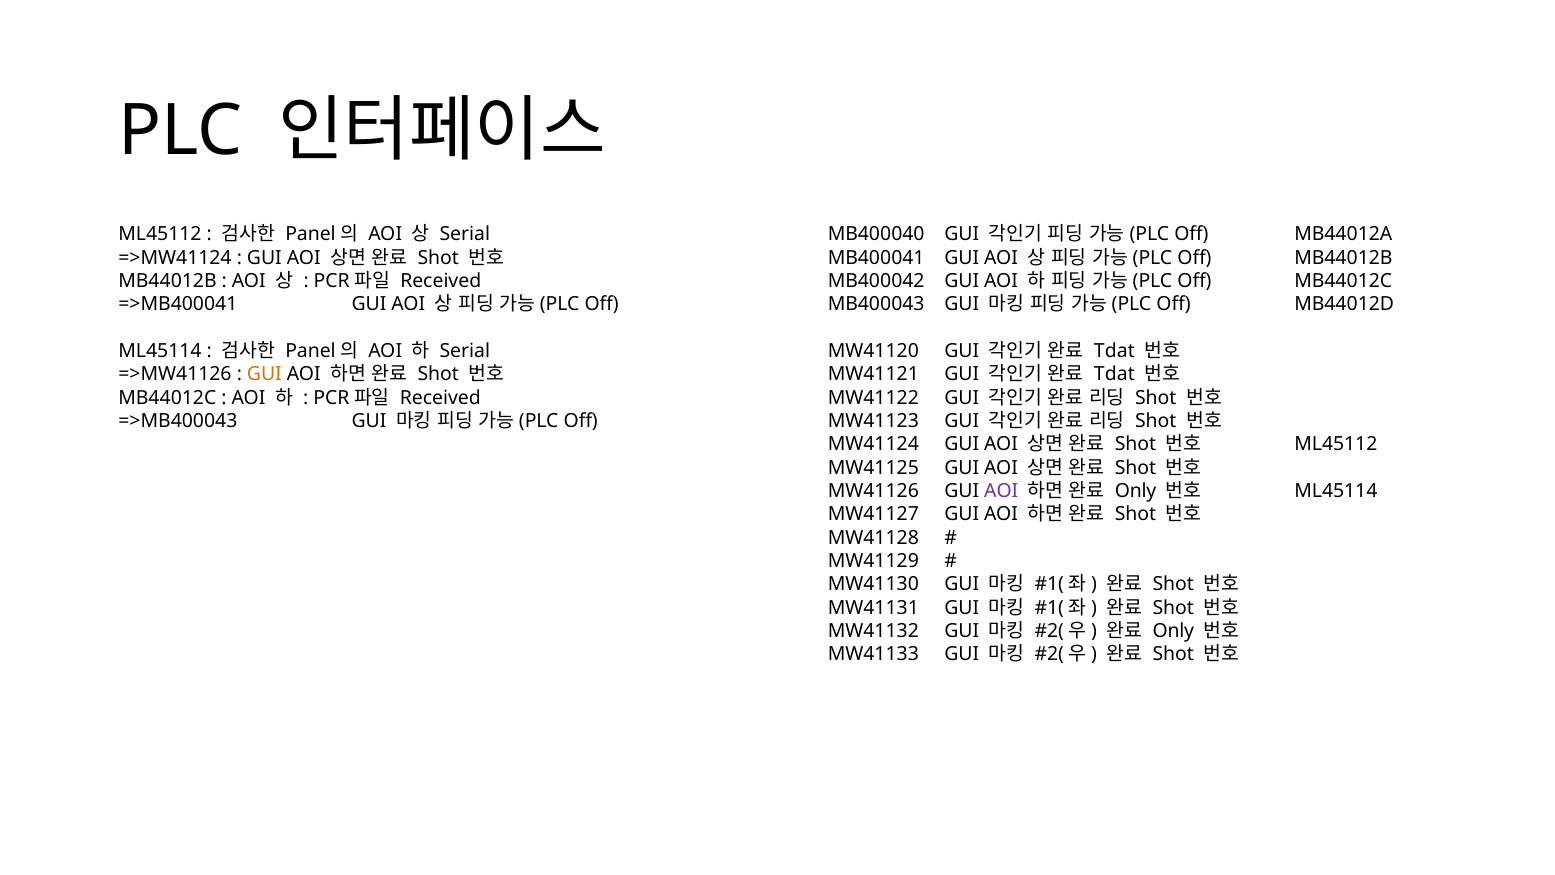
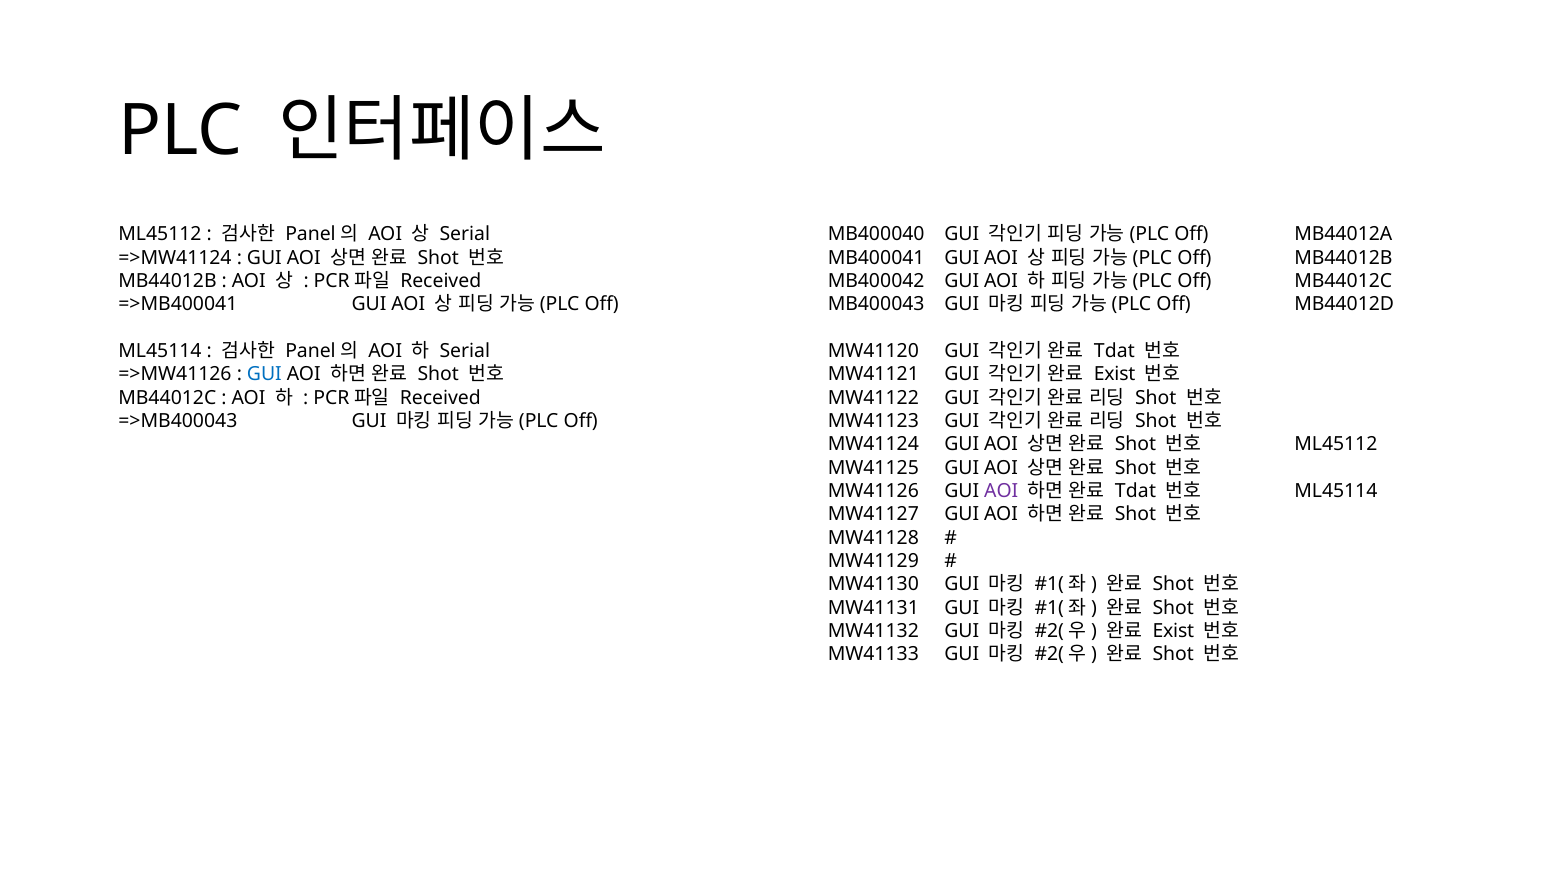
GUI at (264, 374) colour: orange -> blue
Tdat at (1114, 374): Tdat -> Exist
Only at (1136, 491): Only -> Tdat
Only at (1173, 631): Only -> Exist
